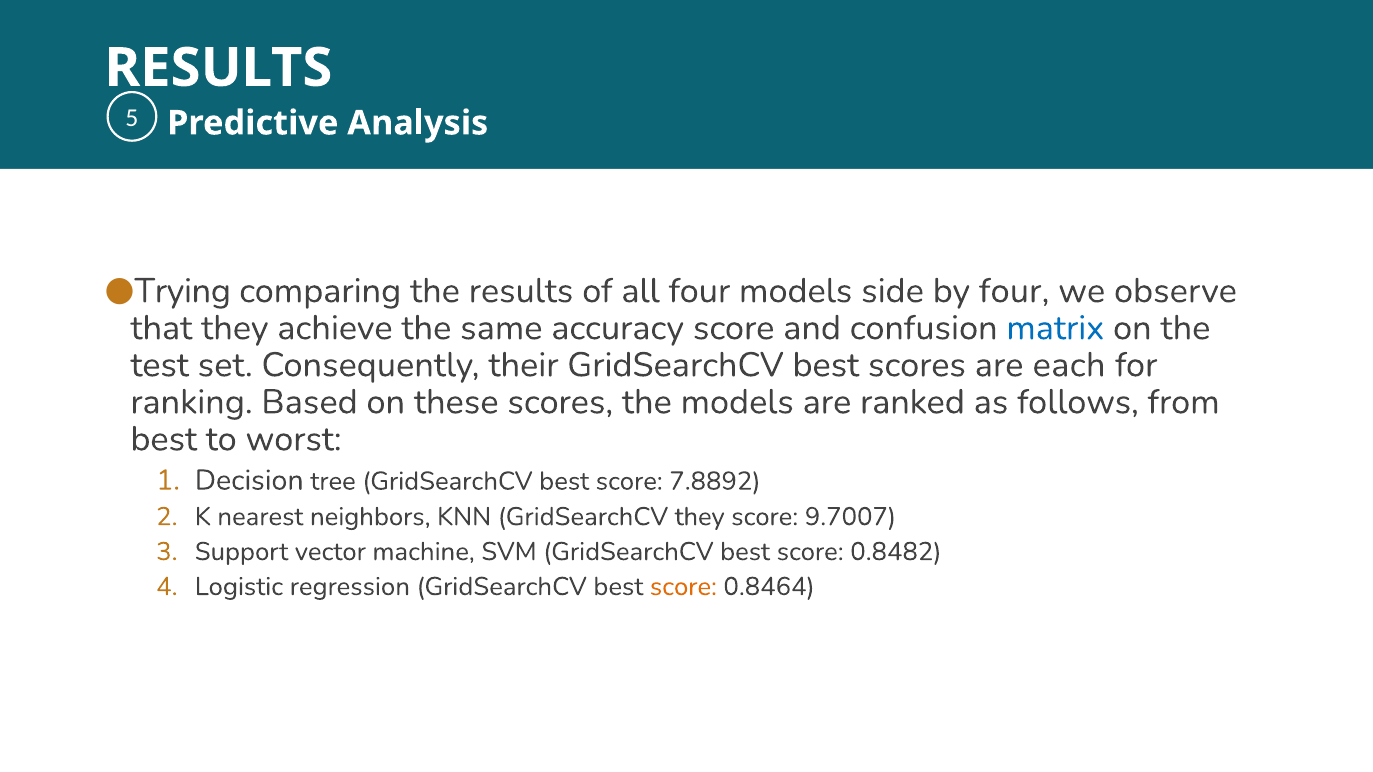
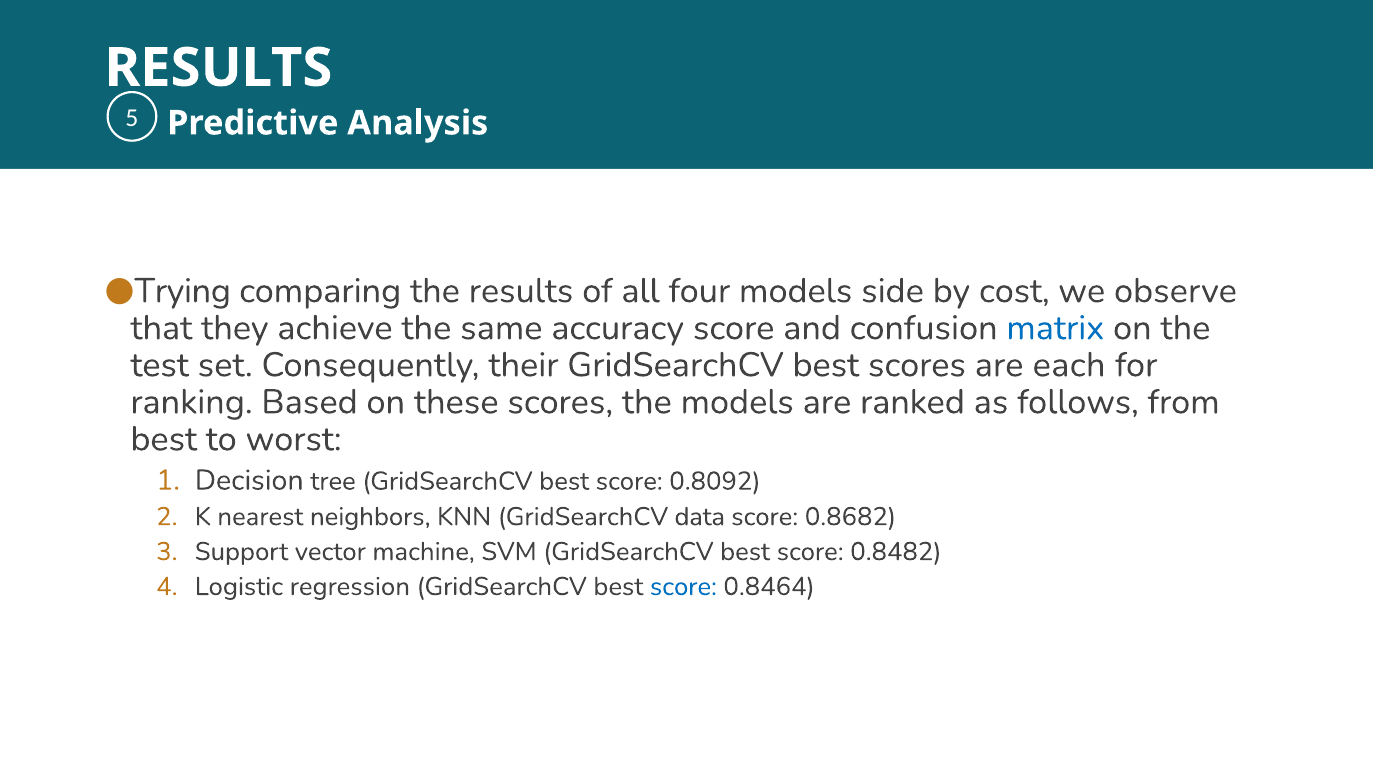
by four: four -> cost
7.8892: 7.8892 -> 0.8092
GridSearchCV they: they -> data
9.7007: 9.7007 -> 0.8682
score at (683, 587) colour: orange -> blue
